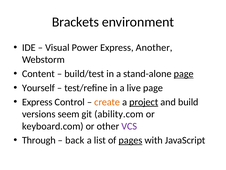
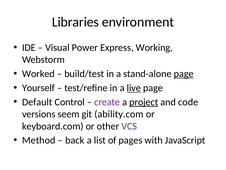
Brackets: Brackets -> Libraries
Another: Another -> Working
Content: Content -> Worked
live underline: none -> present
Express at (37, 102): Express -> Default
create colour: orange -> purple
build: build -> code
Through: Through -> Method
pages underline: present -> none
